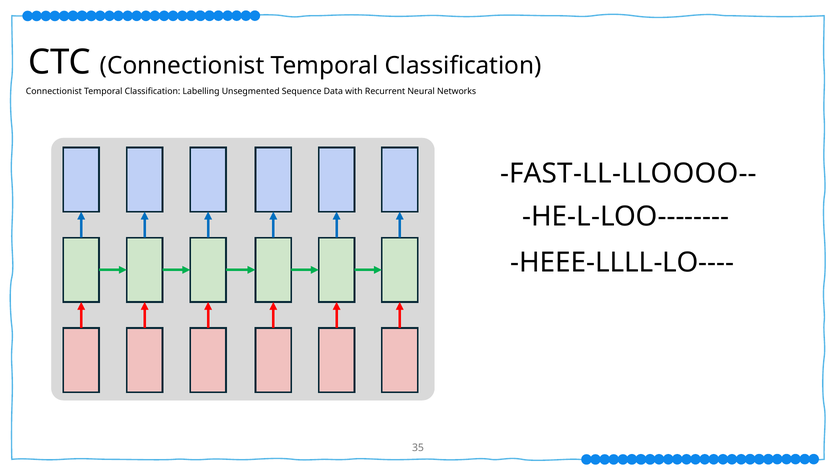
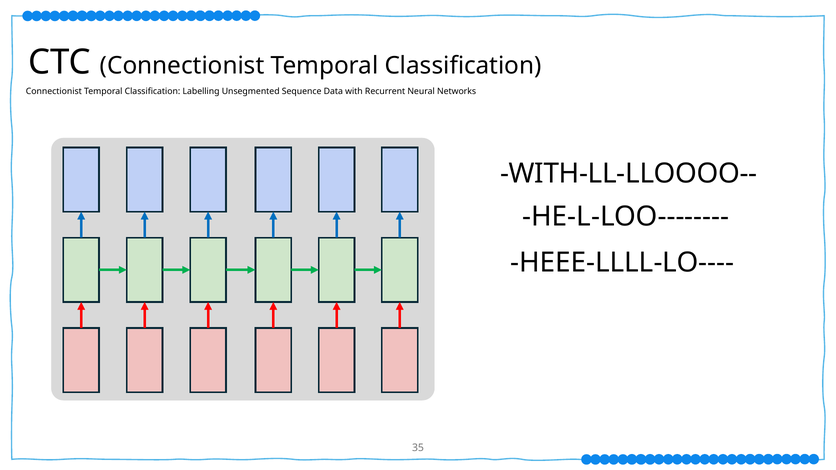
FAST-LL-LLOOOO--: FAST-LL-LLOOOO-- -> WITH-LL-LLOOOO--
